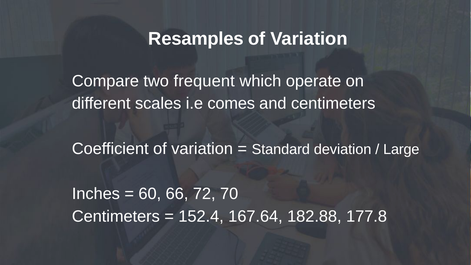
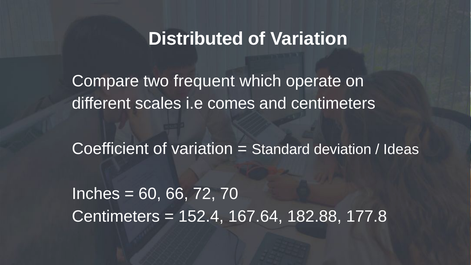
Resamples: Resamples -> Distributed
Large: Large -> Ideas
